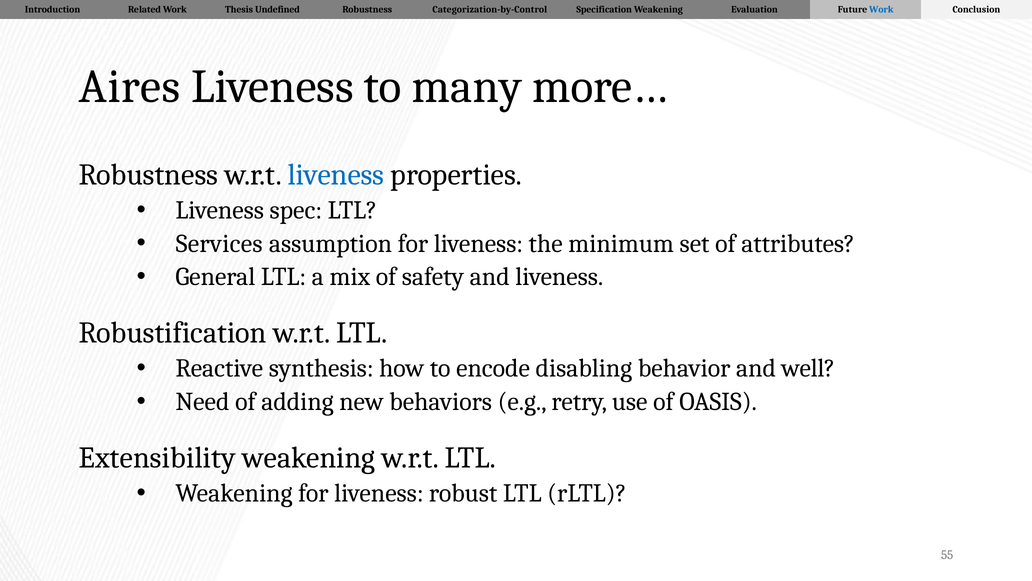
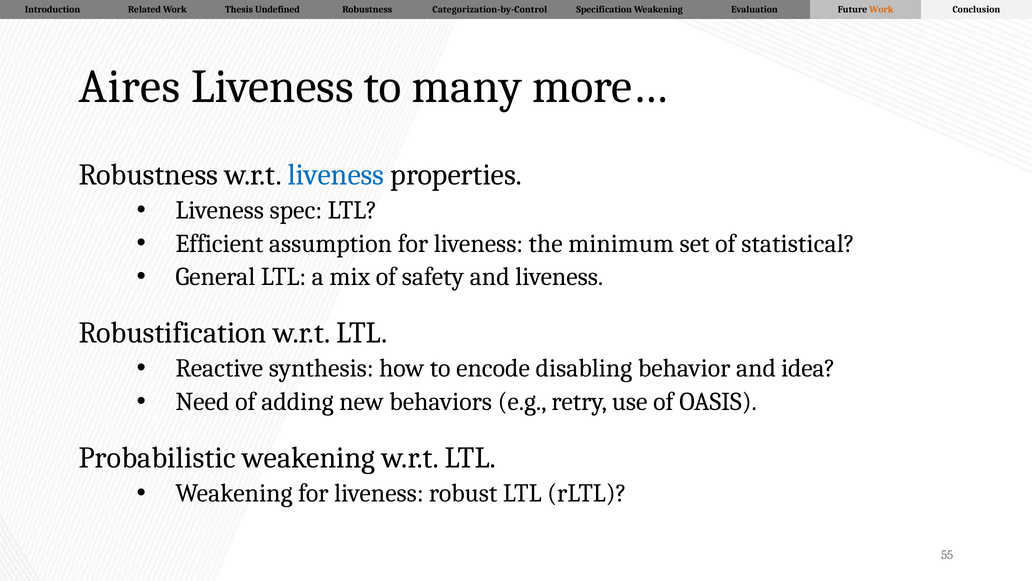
Work at (881, 9) colour: blue -> orange
Services: Services -> Efficient
attributes: attributes -> statistical
well: well -> idea
Extensibility: Extensibility -> Probabilistic
